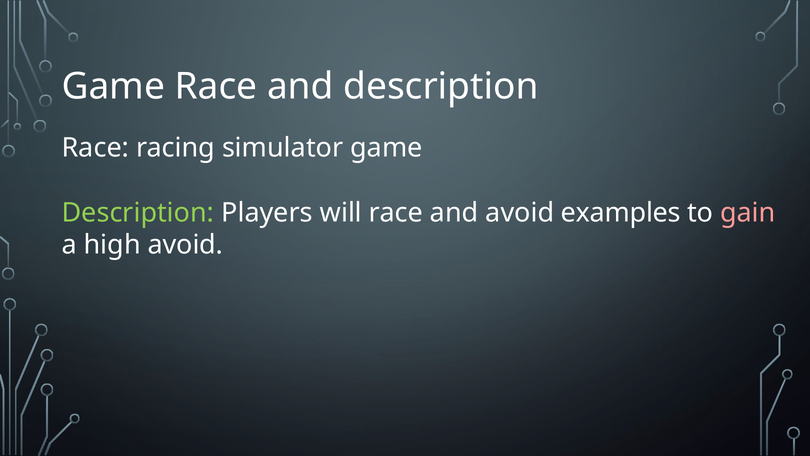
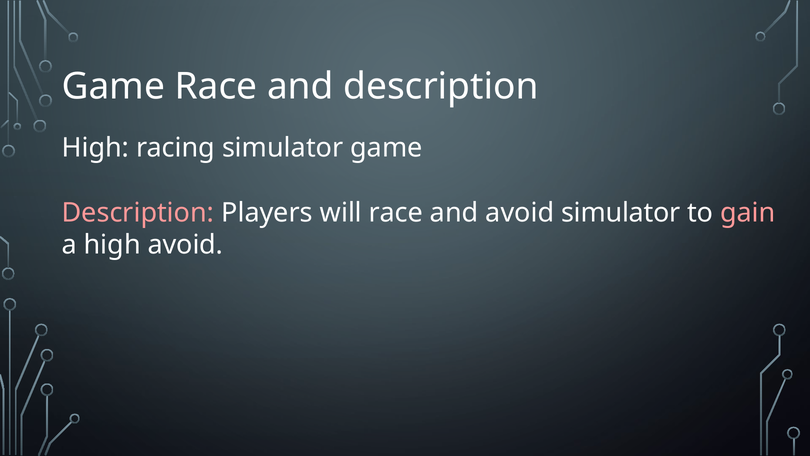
Race at (95, 148): Race -> High
Description at (138, 212) colour: light green -> pink
avoid examples: examples -> simulator
